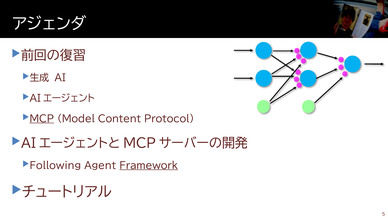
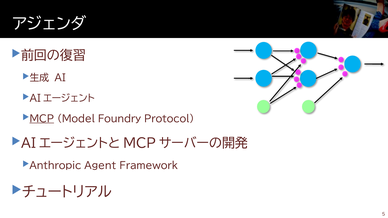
Content: Content -> Foundry
Following: Following -> Anthropic
Framework underline: present -> none
